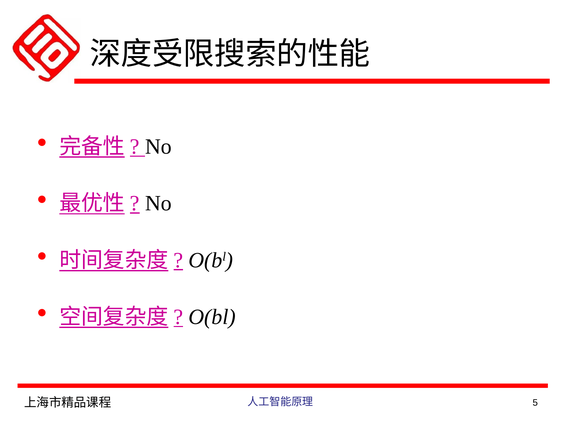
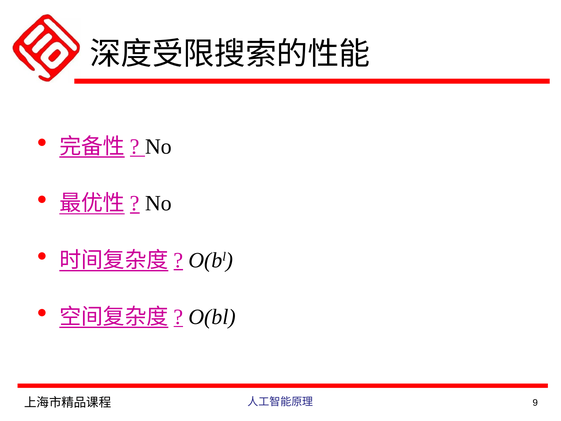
5: 5 -> 9
